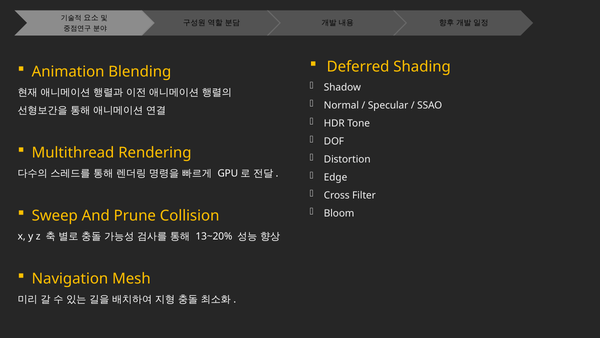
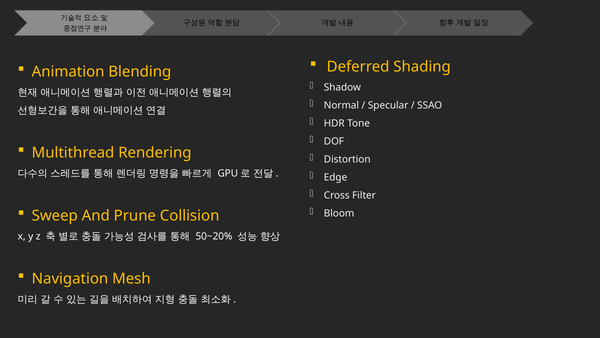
13~20%: 13~20% -> 50~20%
